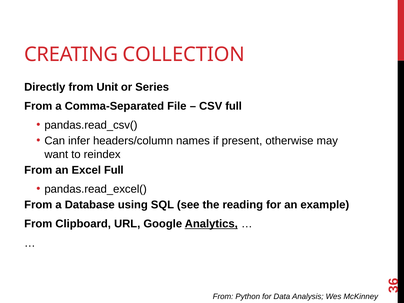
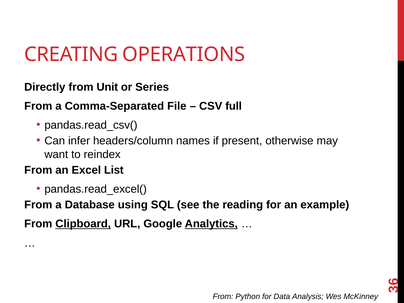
COLLECTION: COLLECTION -> OPERATIONS
Excel Full: Full -> List
Clipboard underline: none -> present
